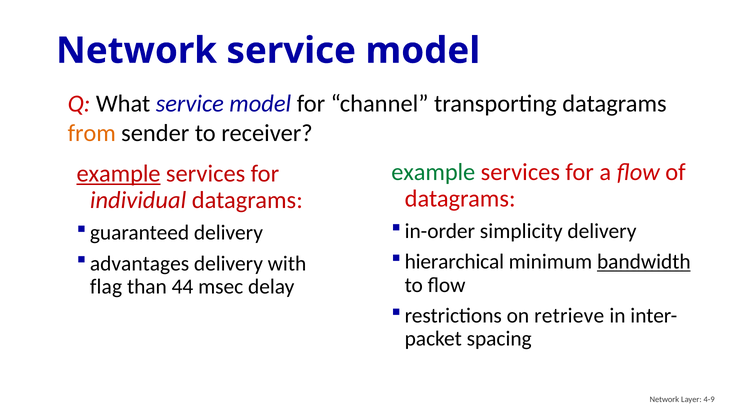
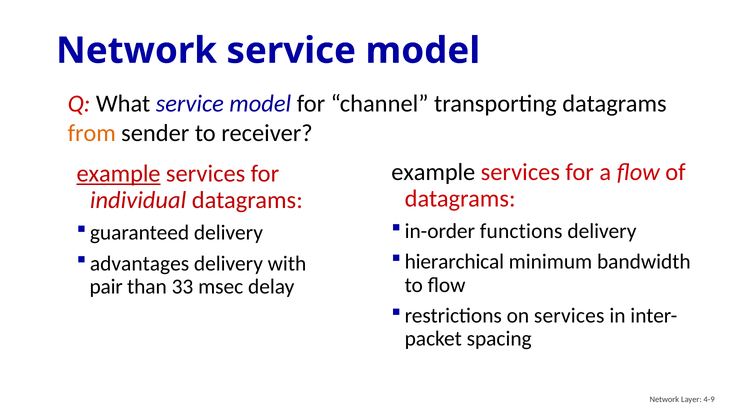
example at (433, 172) colour: green -> black
simplicity: simplicity -> functions
bandwidth underline: present -> none
flag: flag -> pair
44: 44 -> 33
on retrieve: retrieve -> services
